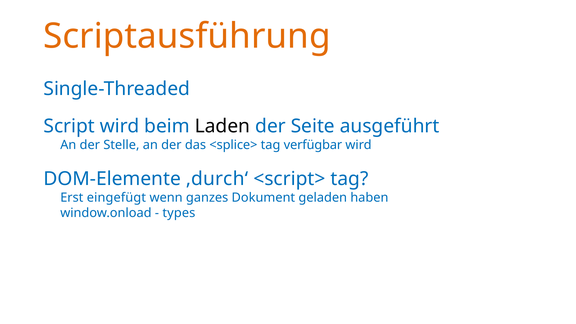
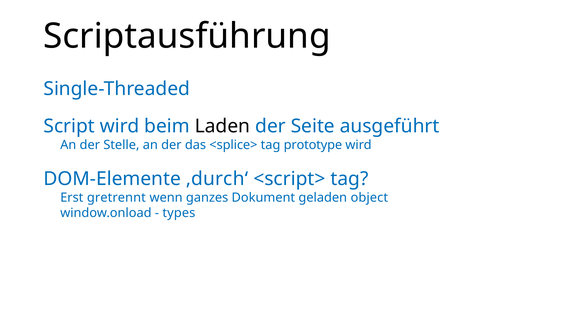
Scriptausführung colour: orange -> black
verfügbar: verfügbar -> prototype
eingefügt: eingefügt -> gretrennt
haben: haben -> object
